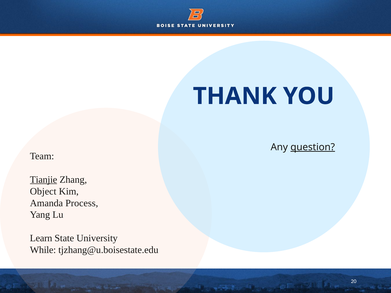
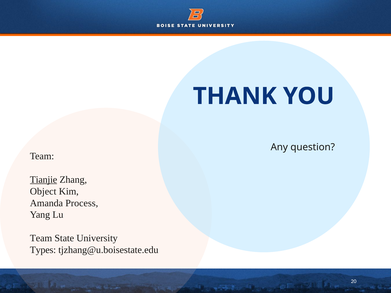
question underline: present -> none
Learn at (41, 238): Learn -> Team
While: While -> Types
